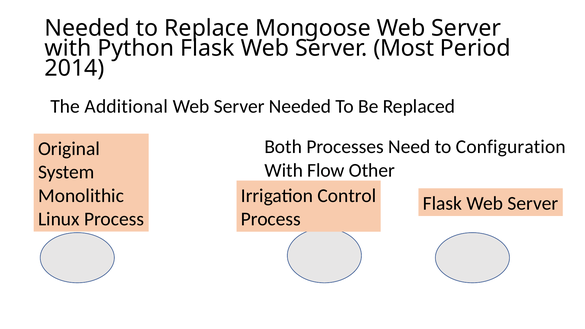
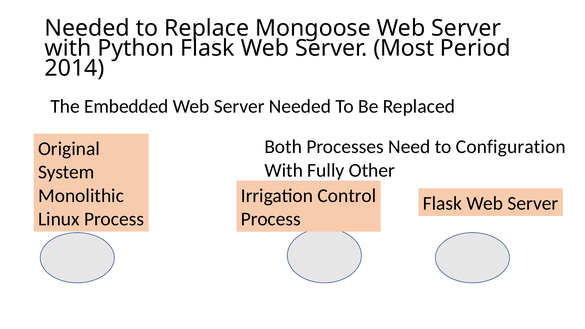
Additional: Additional -> Embedded
Flow: Flow -> Fully
